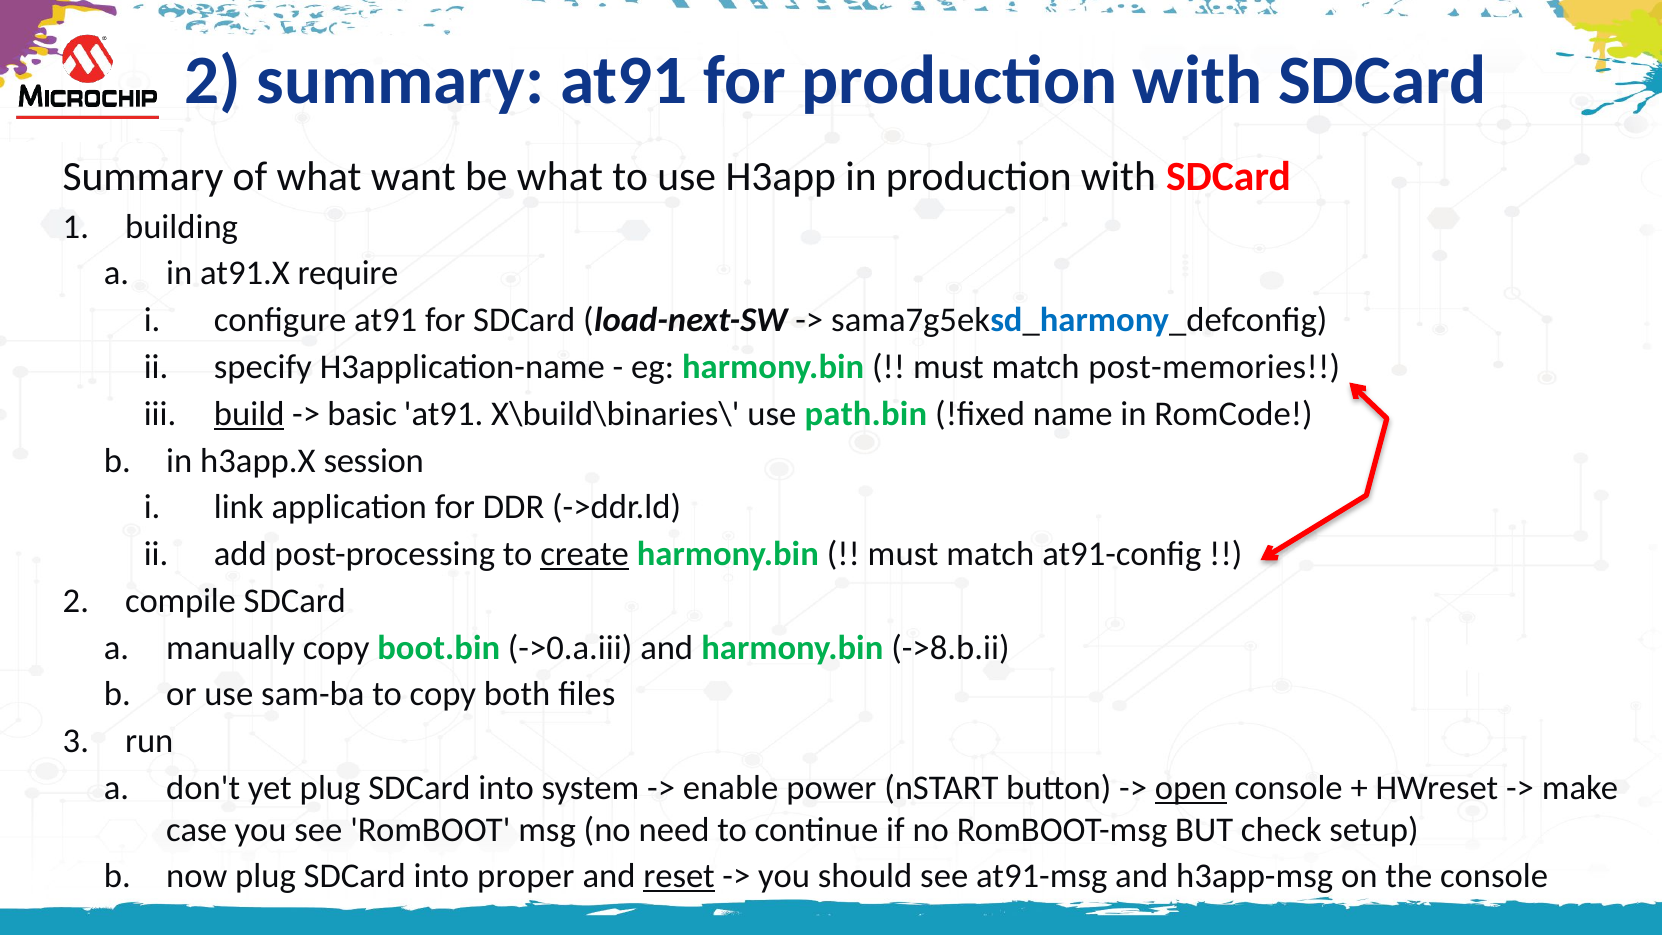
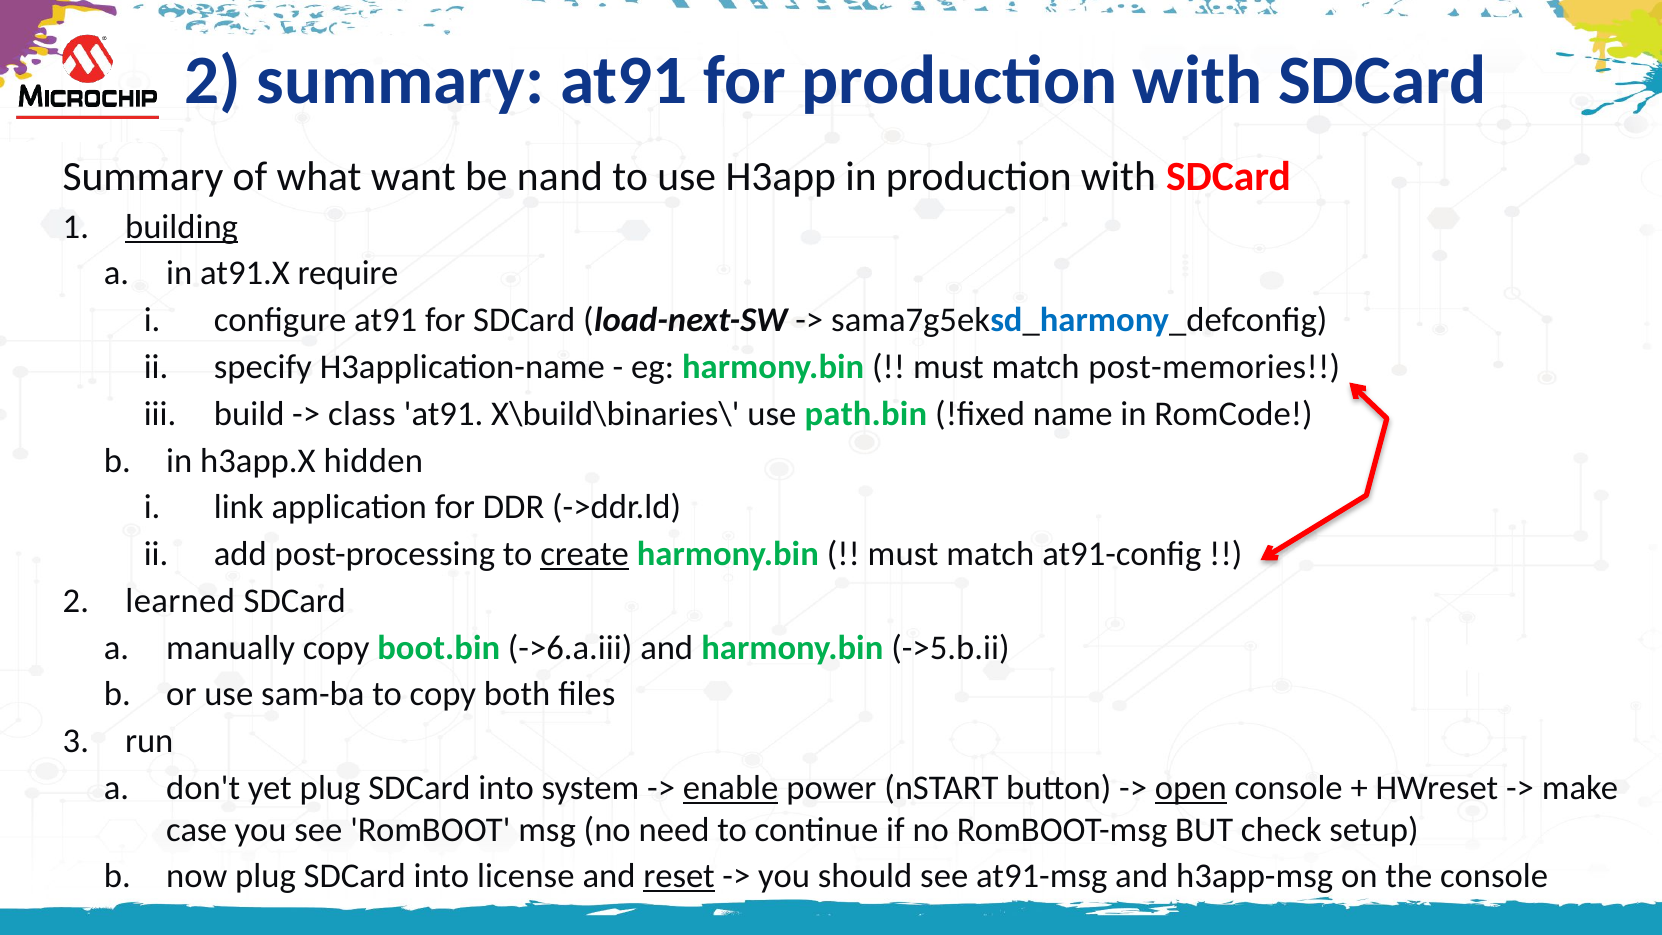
be what: what -> nand
building underline: none -> present
build underline: present -> none
basic: basic -> class
session: session -> hidden
compile: compile -> learned
->0.a.iii: ->0.a.iii -> ->6.a.iii
->8.b.ii: ->8.b.ii -> ->5.b.ii
enable underline: none -> present
proper: proper -> license
